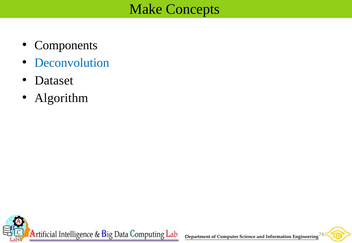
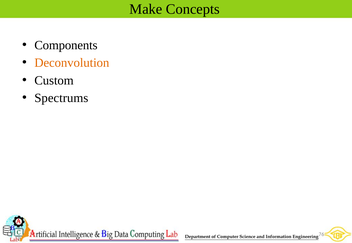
Deconvolution colour: blue -> orange
Dataset: Dataset -> Custom
Algorithm: Algorithm -> Spectrums
